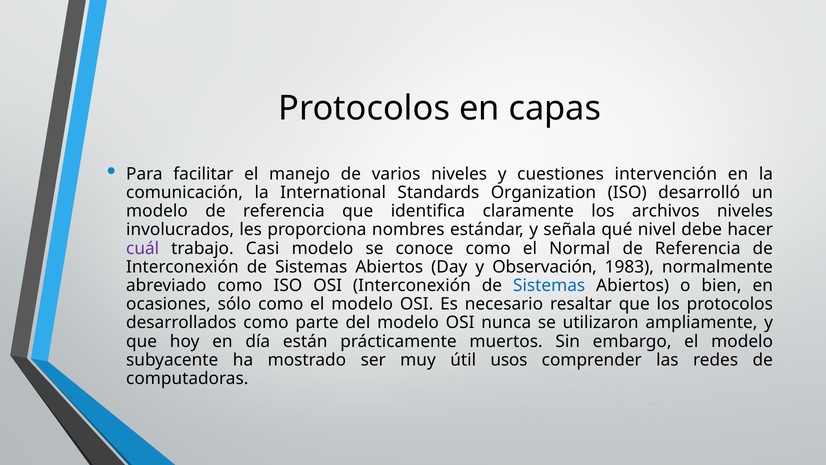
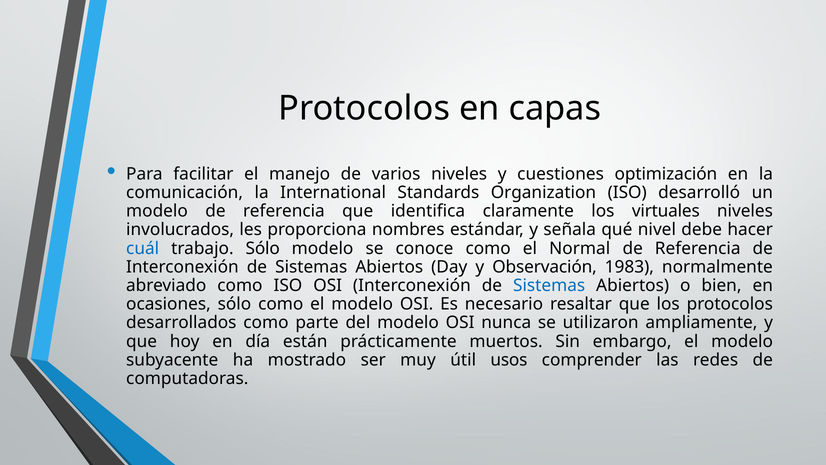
intervención: intervención -> optimización
archivos: archivos -> virtuales
cuál colour: purple -> blue
trabajo Casi: Casi -> Sólo
